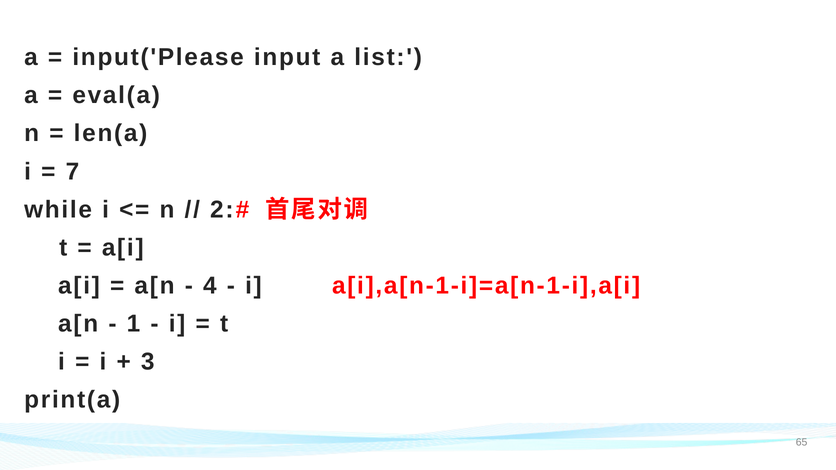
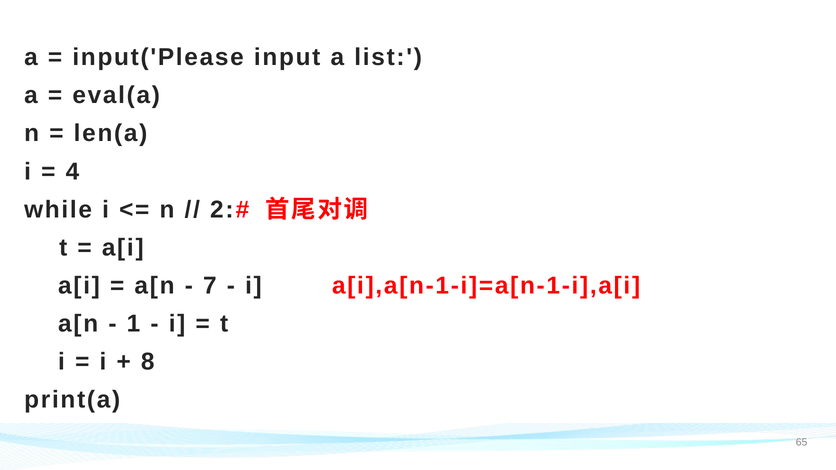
7: 7 -> 4
4: 4 -> 7
3: 3 -> 8
